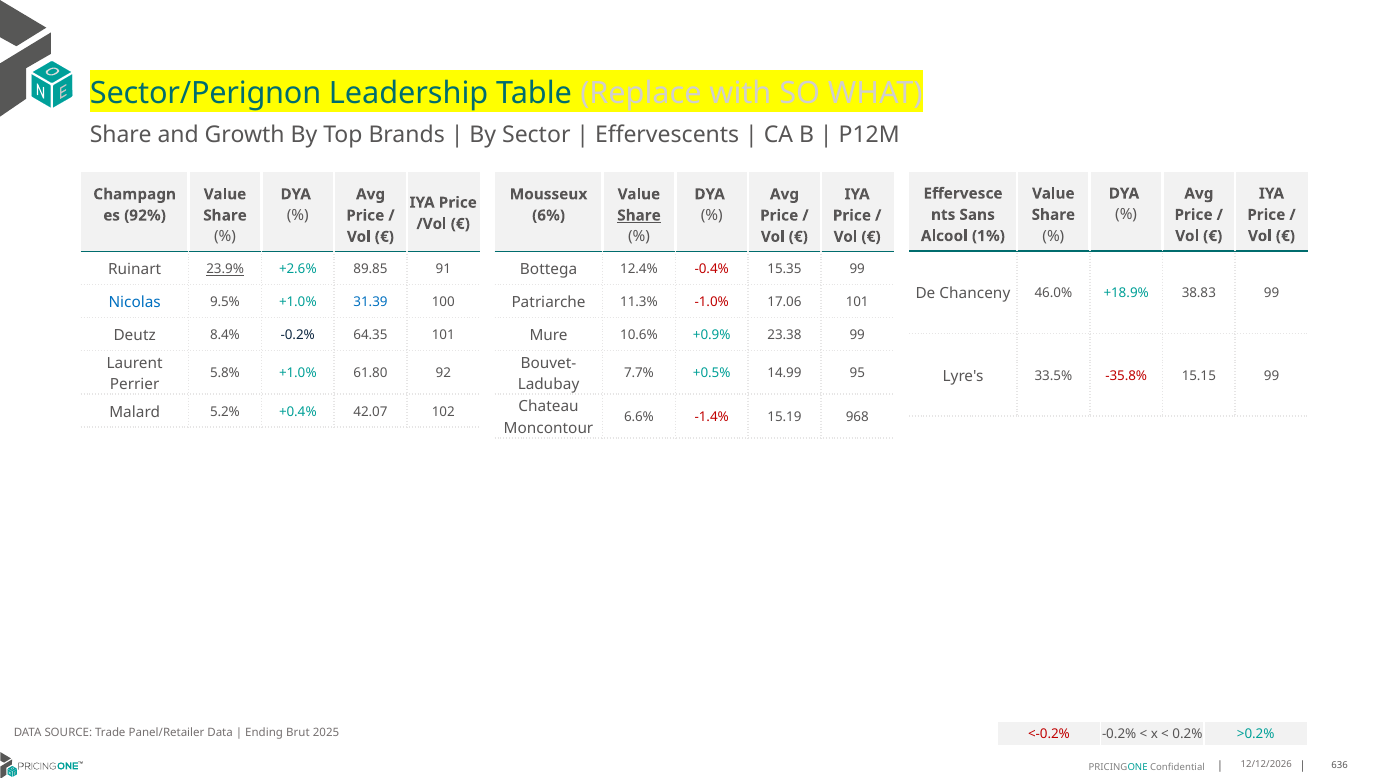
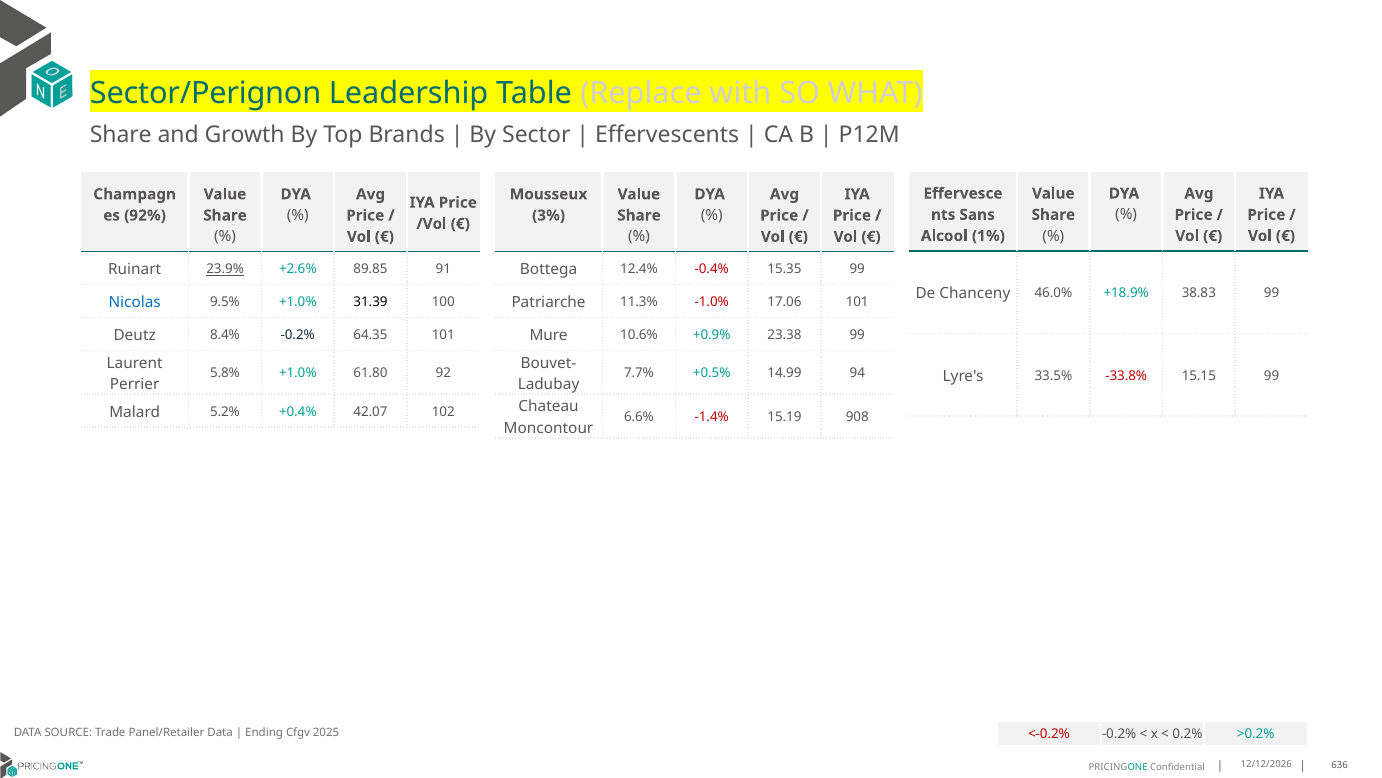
6%: 6% -> 3%
Share at (639, 215) underline: present -> none
31.39 colour: blue -> black
95: 95 -> 94
-35.8%: -35.8% -> -33.8%
968: 968 -> 908
Brut: Brut -> Cfgv
